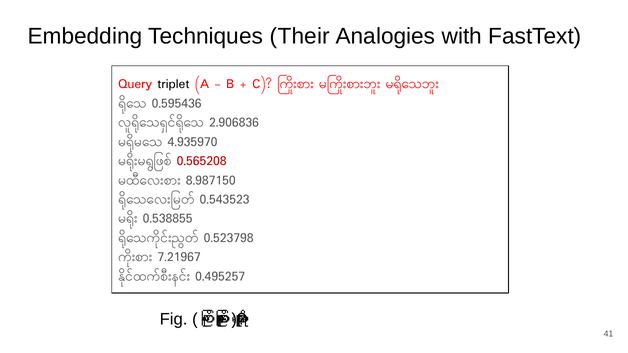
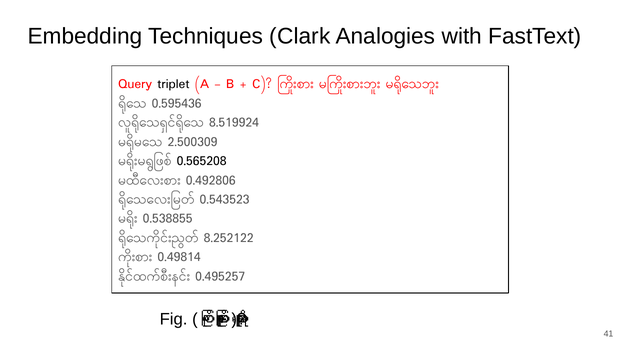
Their: Their -> Clark
2.906836: 2.906836 -> 8.519924
4.935970: 4.935970 -> 2.500309
0.565208 colour: red -> black
8.987150: 8.987150 -> 0.492806
0.523798: 0.523798 -> 8.252122
7.21967: 7.21967 -> 0.49814
